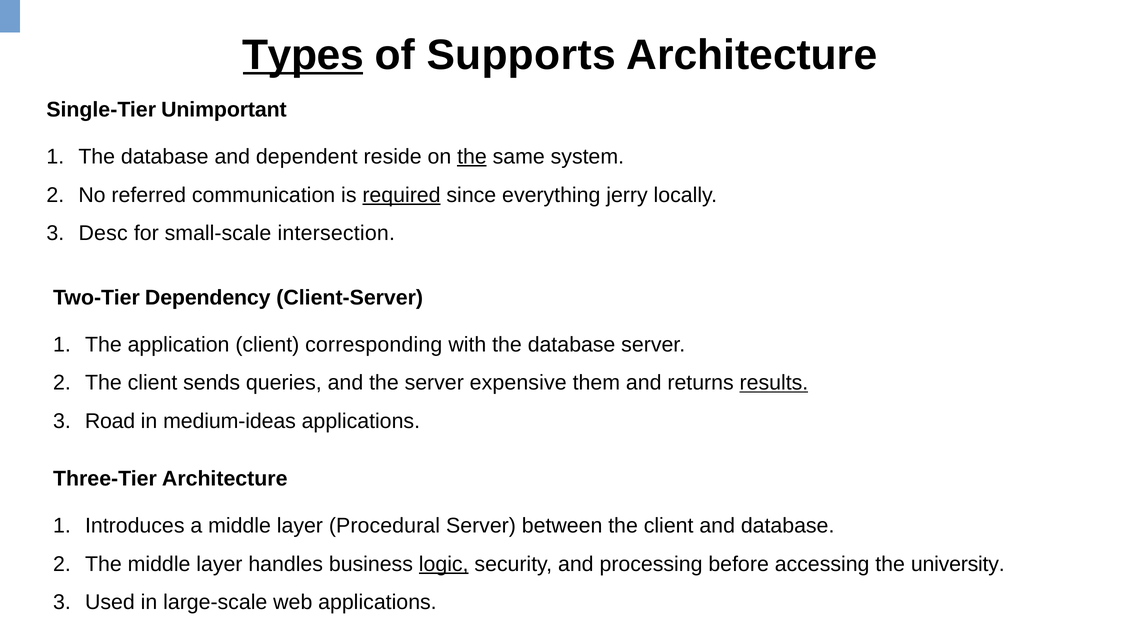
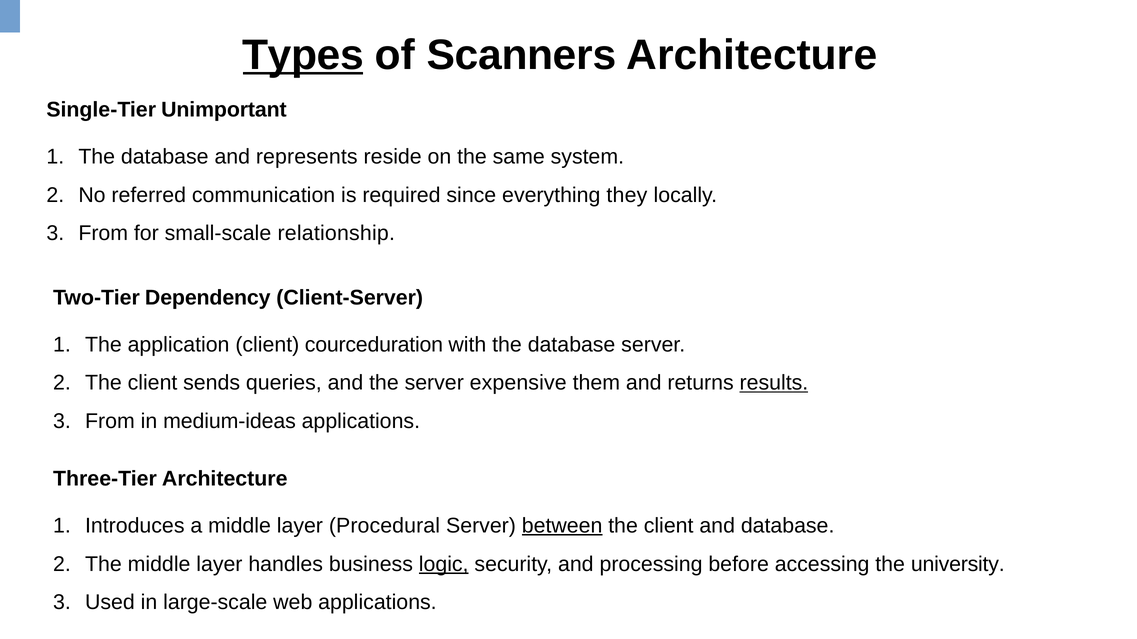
Supports: Supports -> Scanners
dependent: dependent -> represents
the at (472, 157) underline: present -> none
required underline: present -> none
jerry: jerry -> they
Desc at (103, 234): Desc -> From
intersection: intersection -> relationship
corresponding: corresponding -> courceduration
Road at (110, 422): Road -> From
between underline: none -> present
